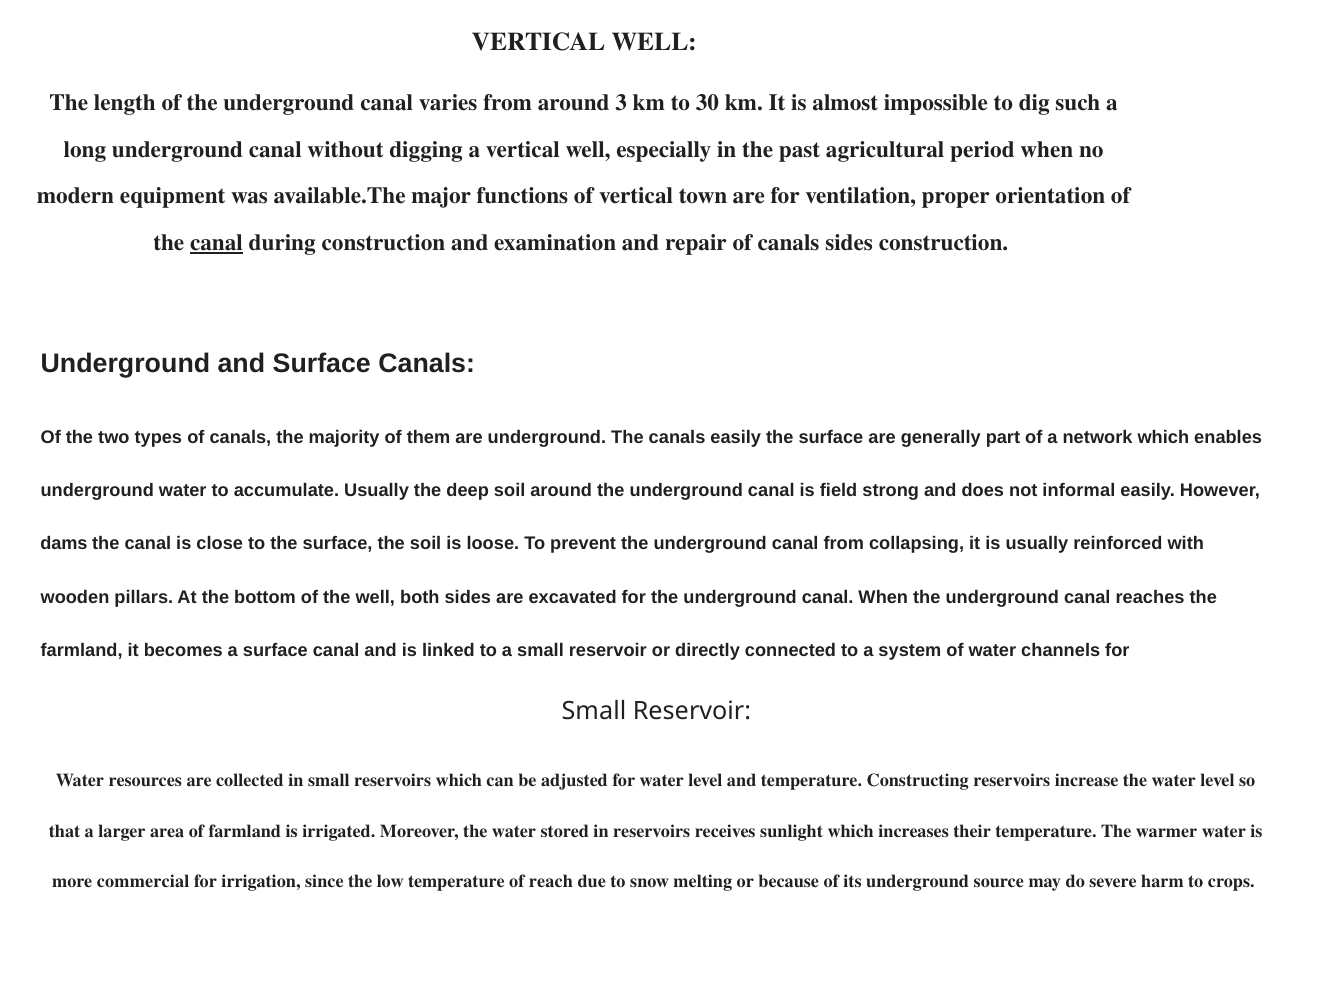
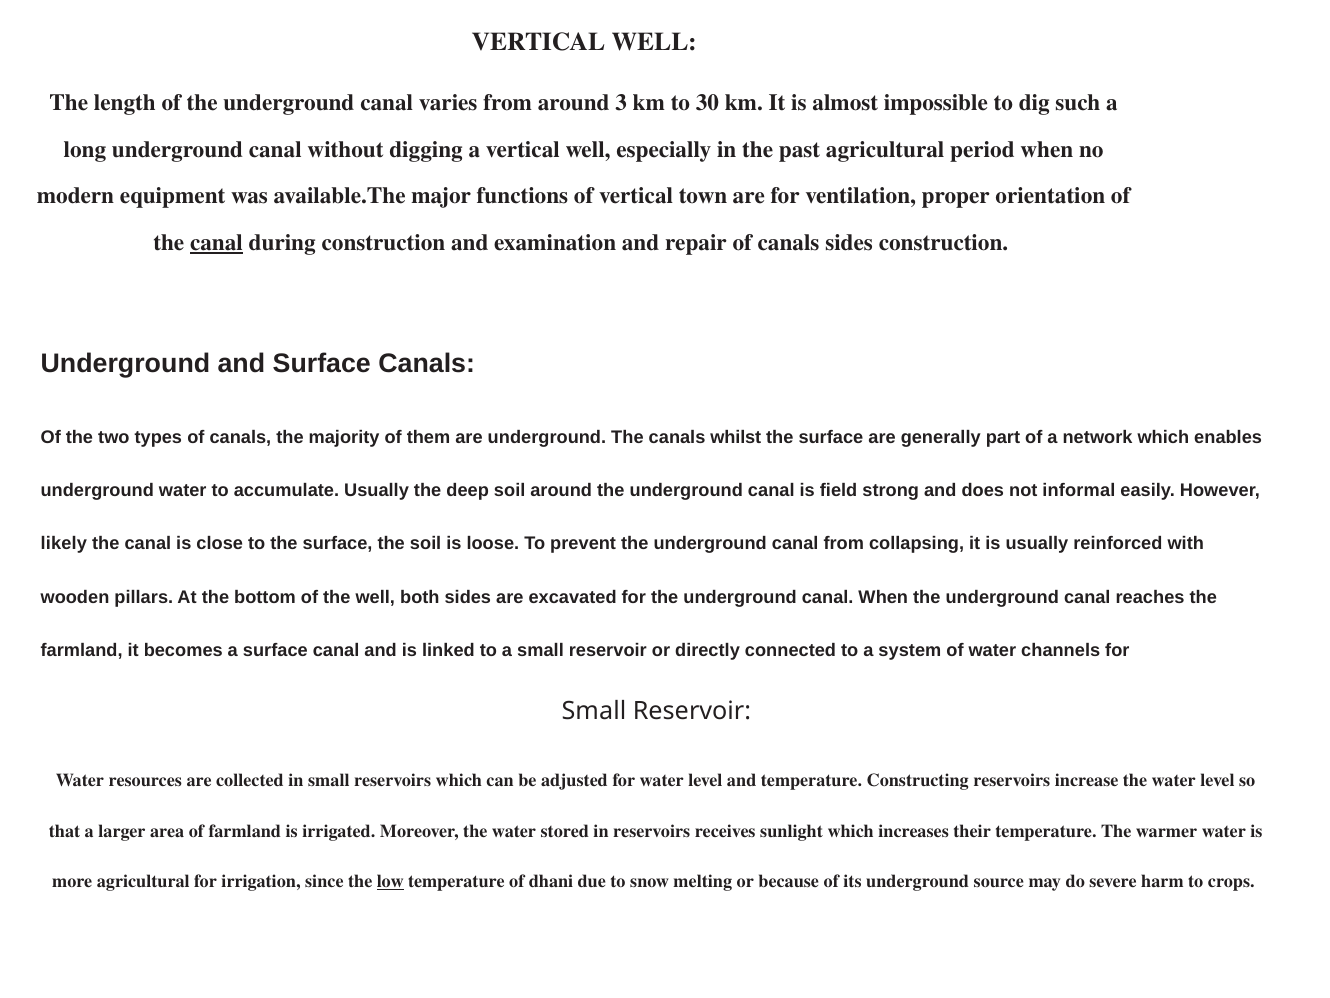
canals easily: easily -> whilst
dams: dams -> likely
more commercial: commercial -> agricultural
low underline: none -> present
reach: reach -> dhani
